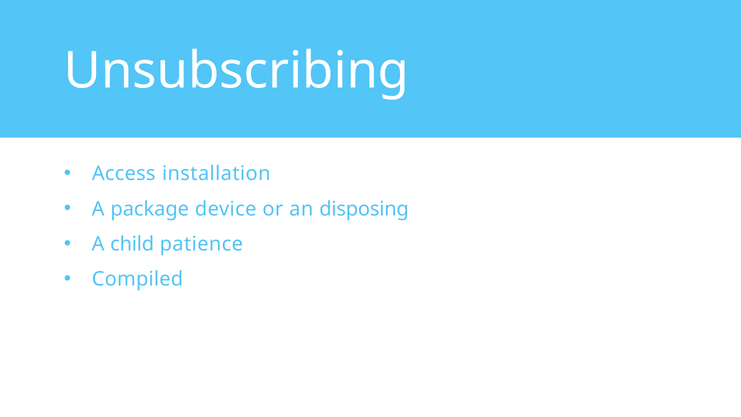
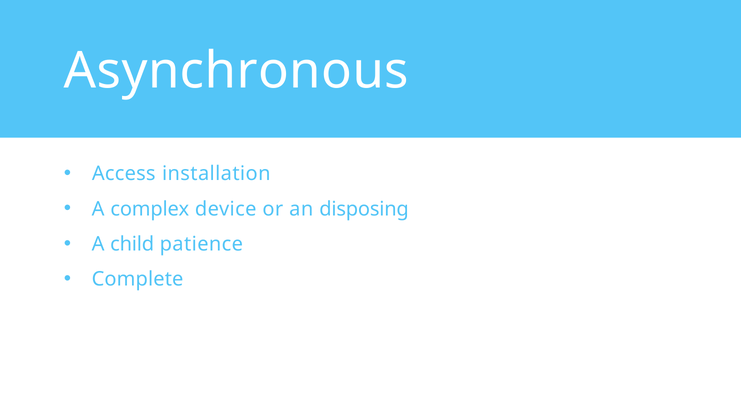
Unsubscribing: Unsubscribing -> Asynchronous
package: package -> complex
Compiled: Compiled -> Complete
